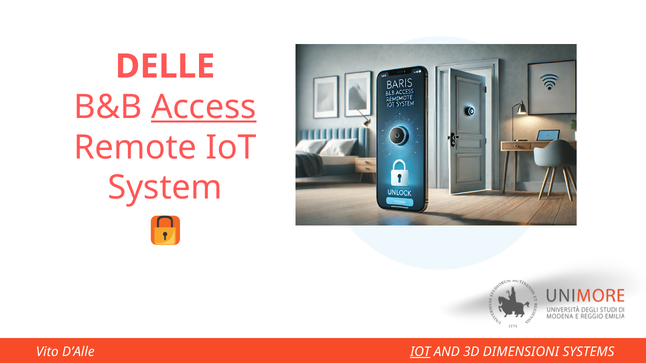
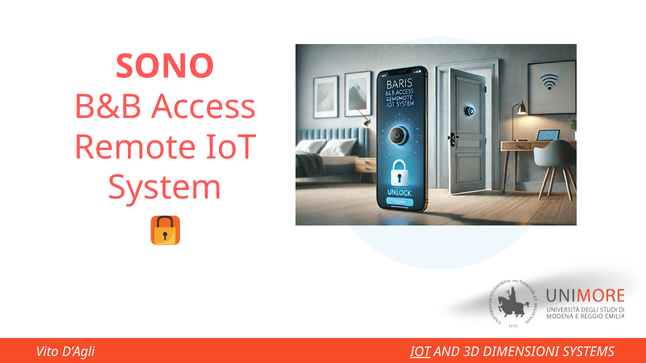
DELLE: DELLE -> SONO
Access underline: present -> none
D’Alle: D’Alle -> D’Agli
